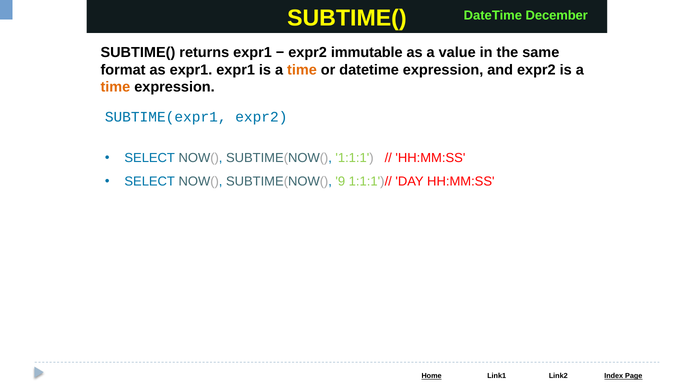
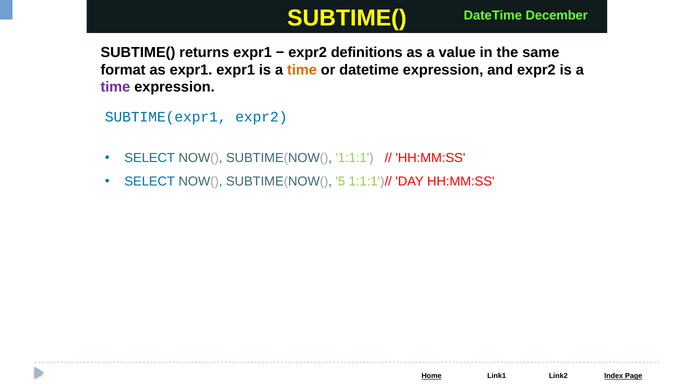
immutable: immutable -> definitions
time at (115, 87) colour: orange -> purple
9: 9 -> 5
